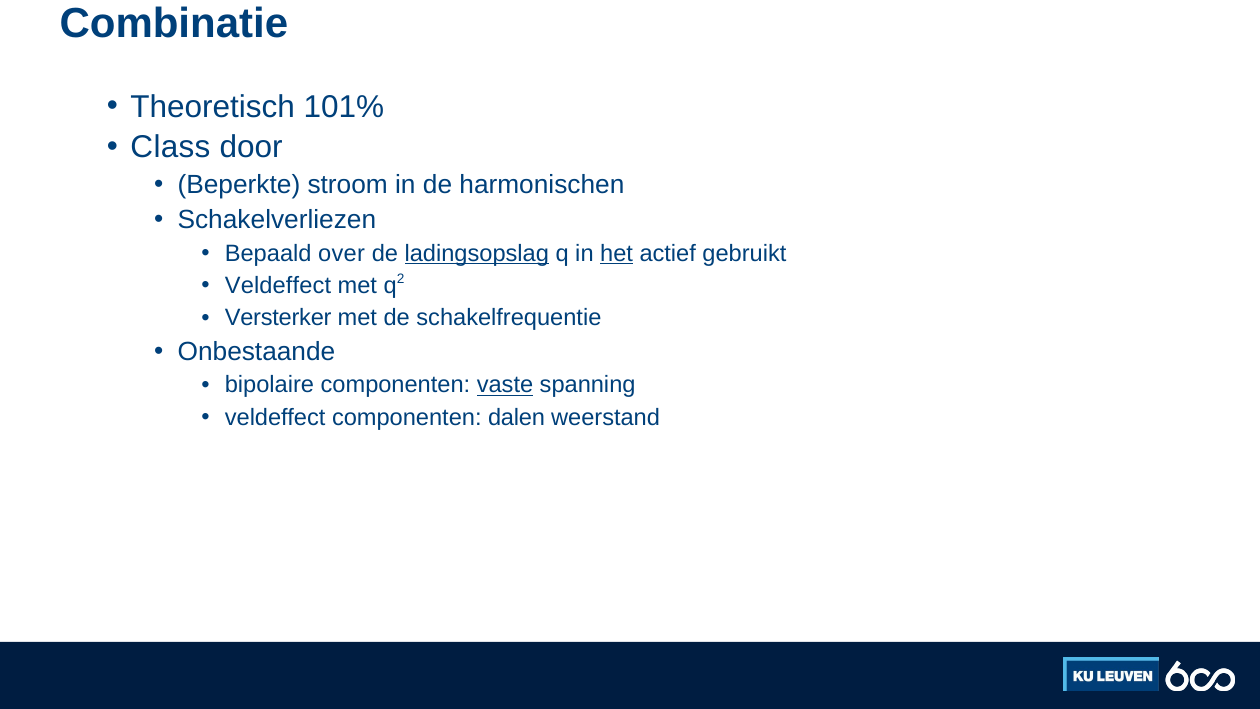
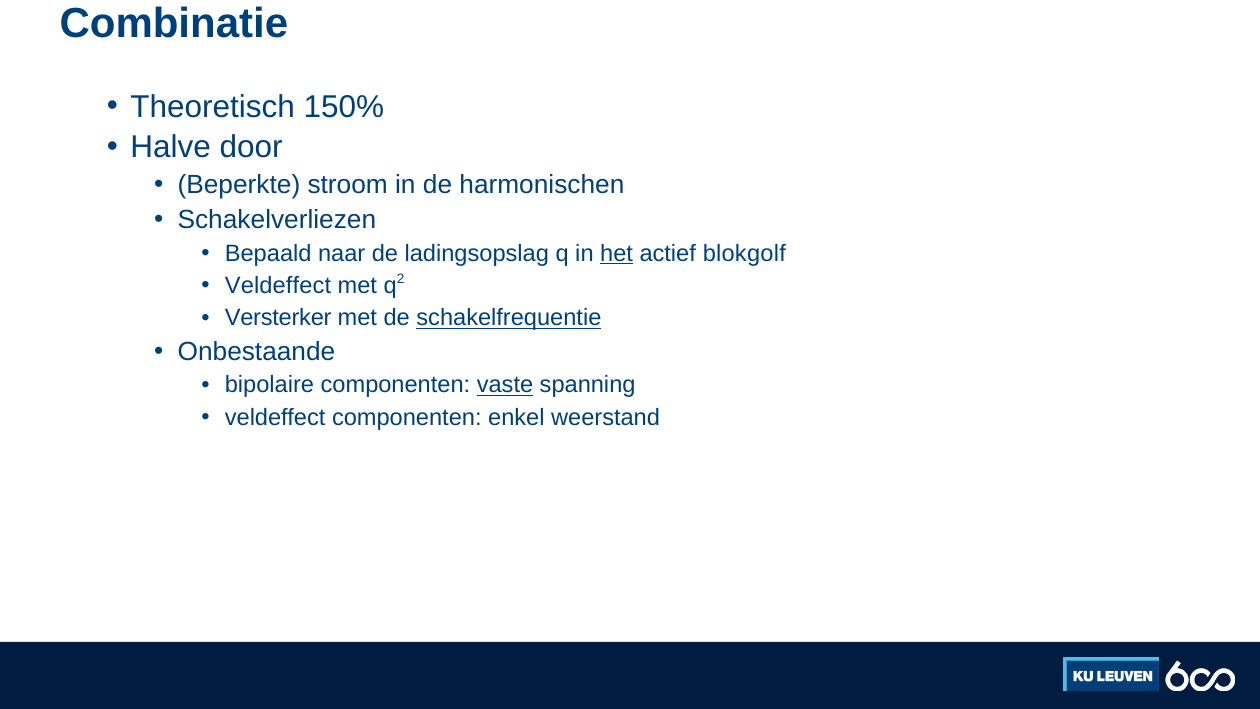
101%: 101% -> 150%
Class: Class -> Halve
over: over -> naar
ladingsopslag underline: present -> none
gebruikt: gebruikt -> blokgolf
schakelfrequentie underline: none -> present
dalen: dalen -> enkel
